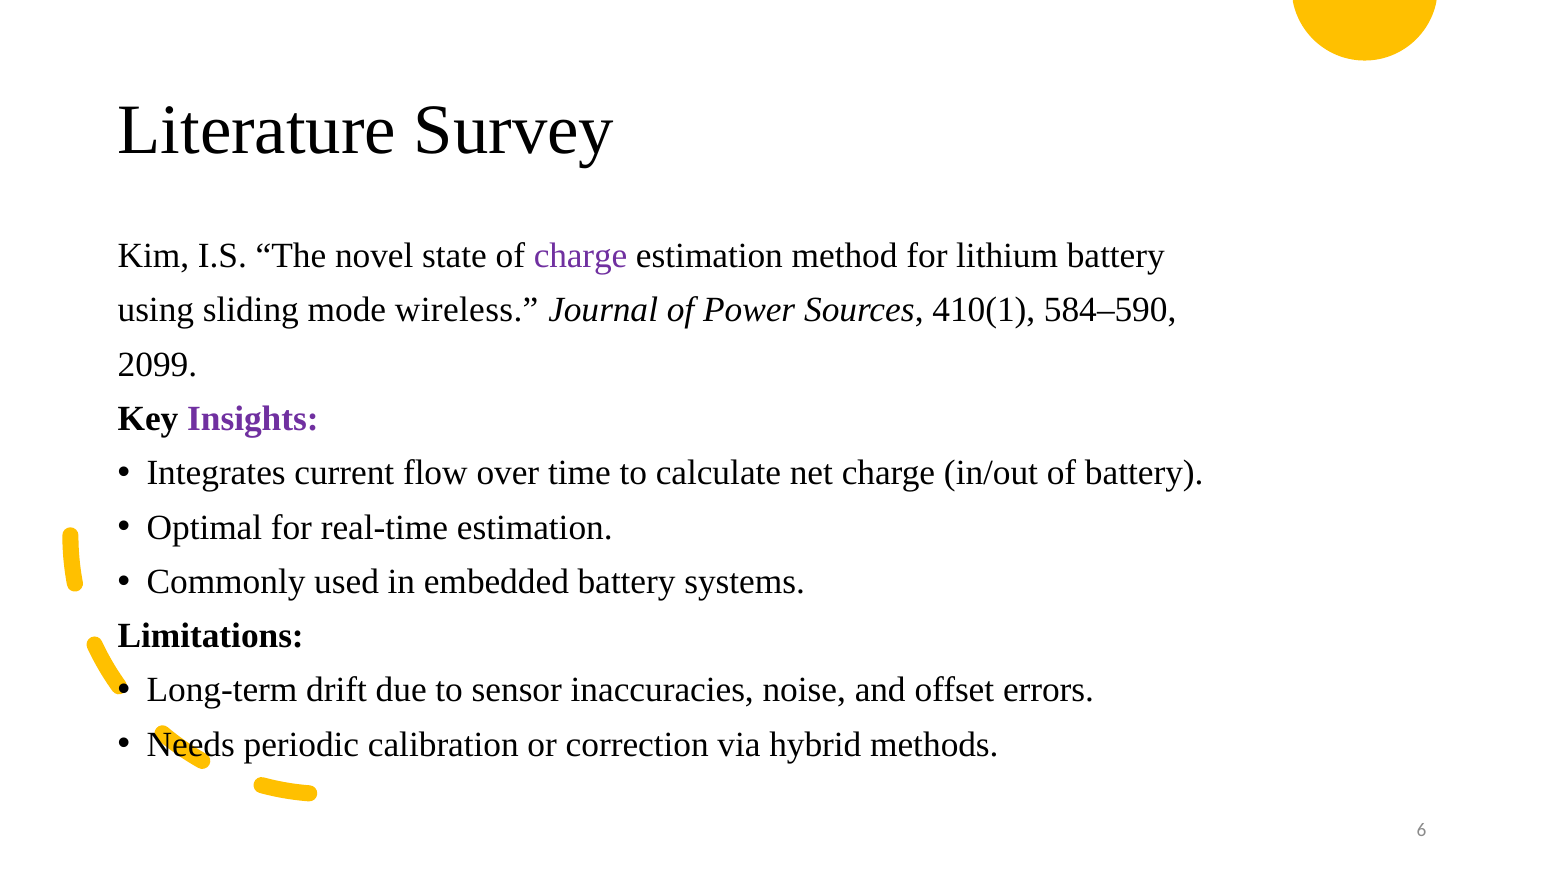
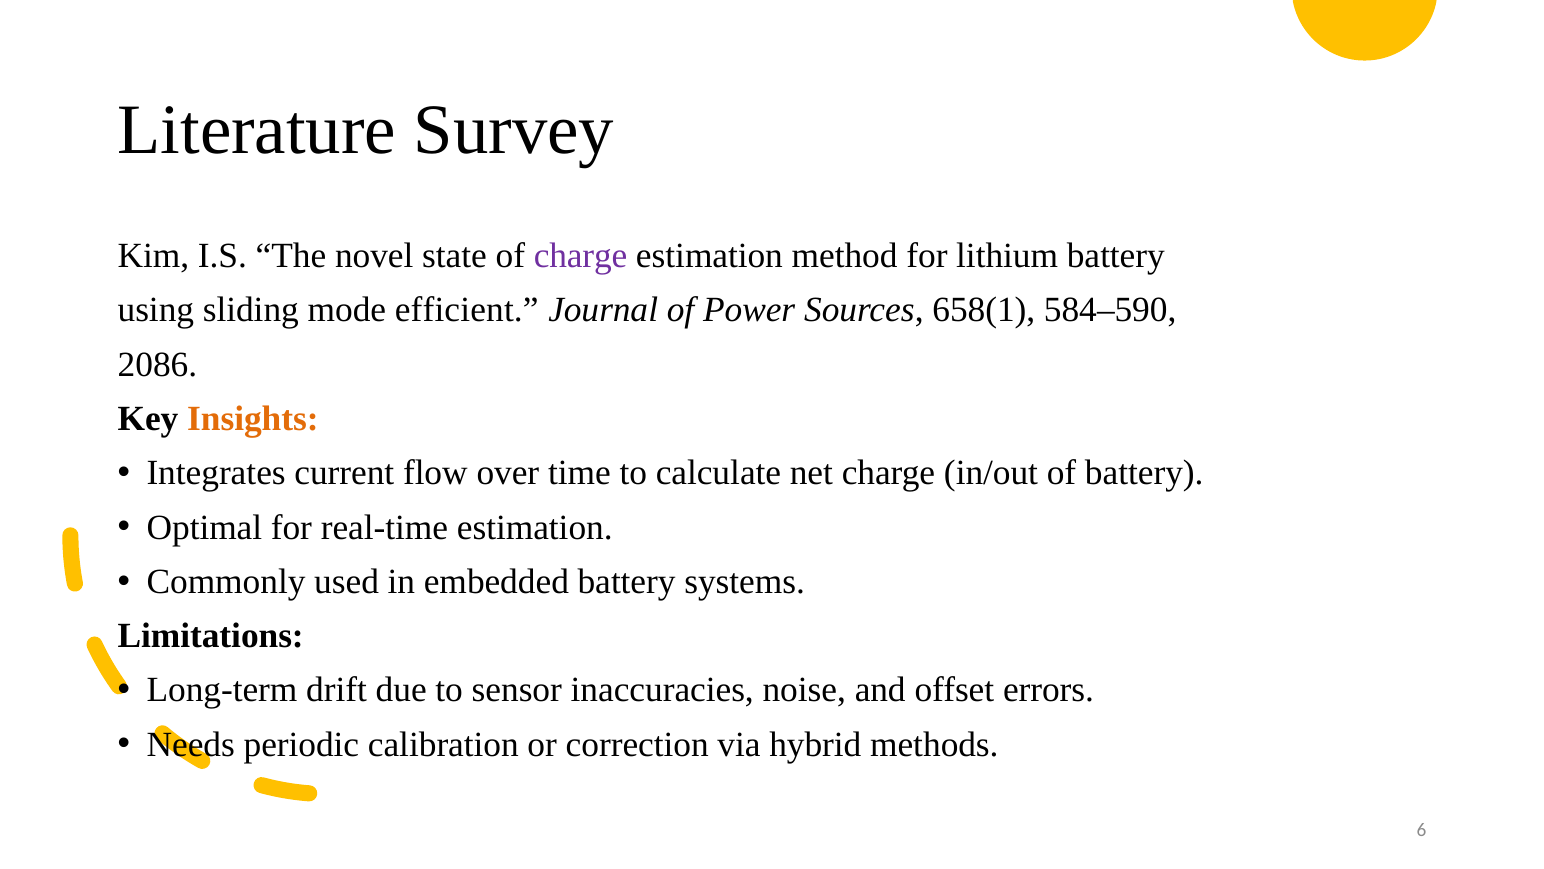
wireless: wireless -> efficient
410(1: 410(1 -> 658(1
2099: 2099 -> 2086
Insights colour: purple -> orange
